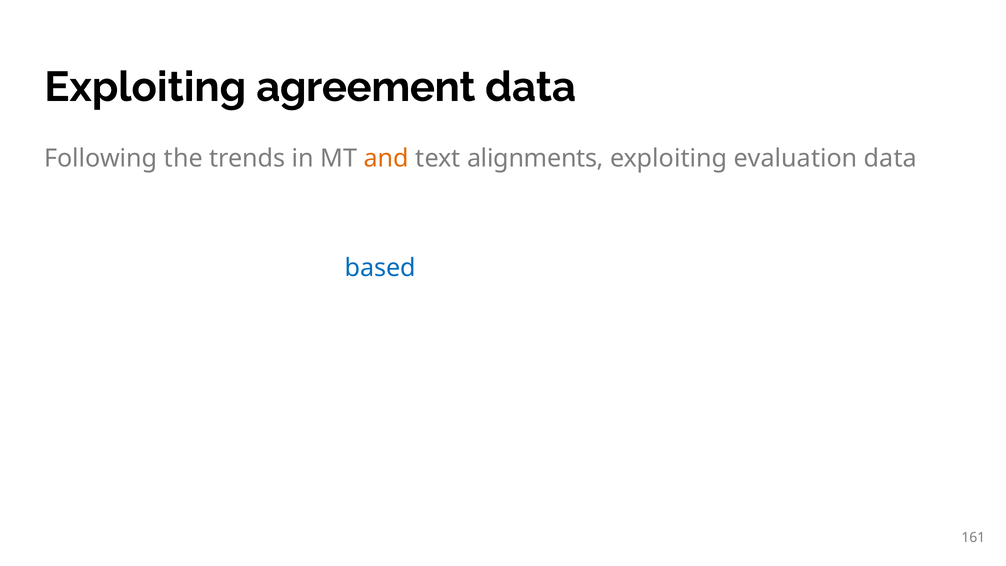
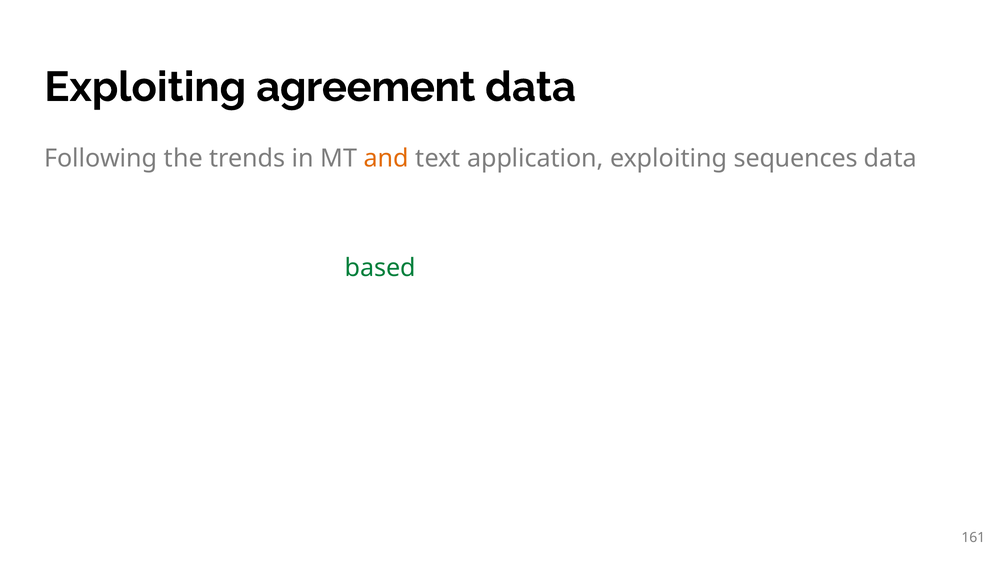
alignments: alignments -> application
evaluation: evaluation -> sequences
based at (380, 268) colour: blue -> green
